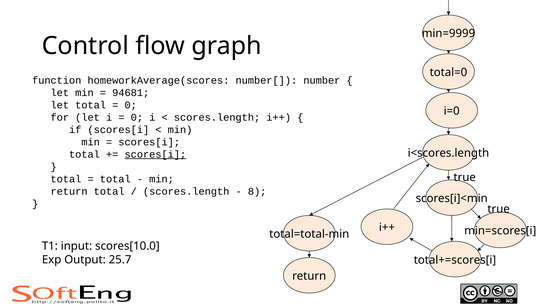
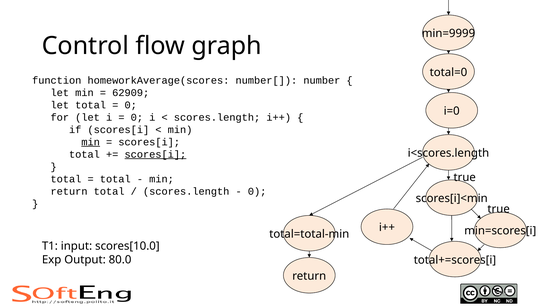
94681: 94681 -> 62909
min at (91, 142) underline: none -> present
8 at (257, 191): 8 -> 0
25.7: 25.7 -> 80.0
